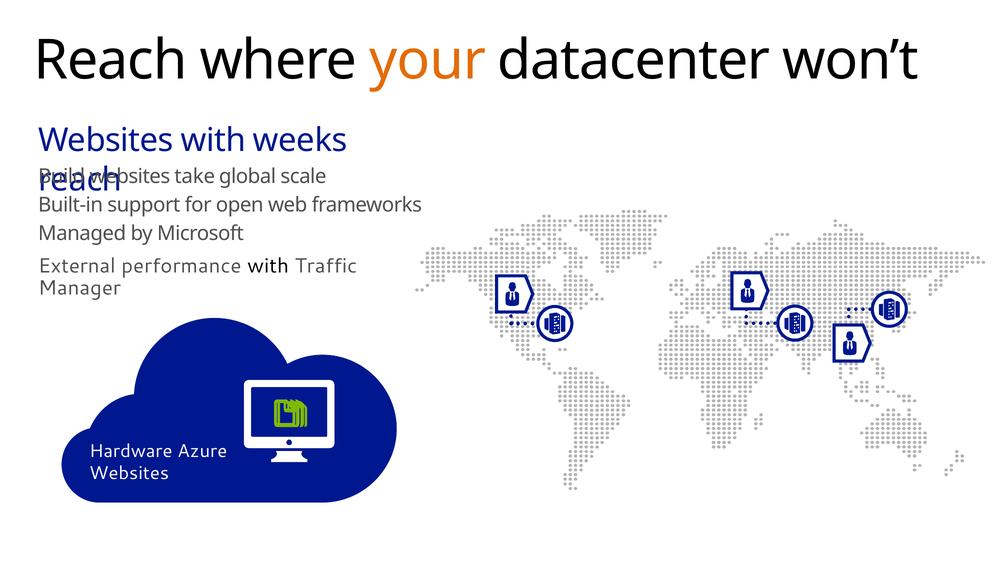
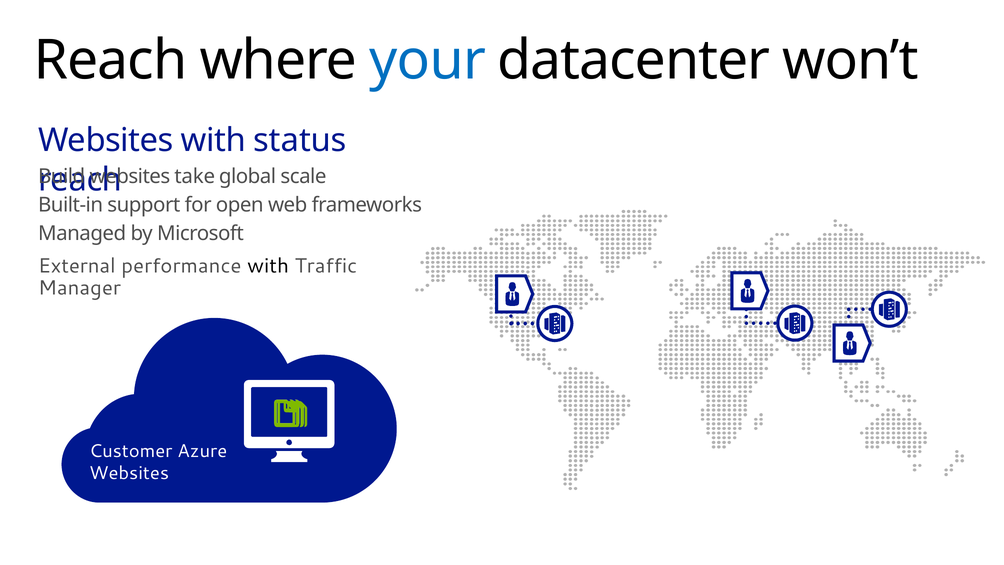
your colour: orange -> blue
weeks: weeks -> status
Hardware: Hardware -> Customer
